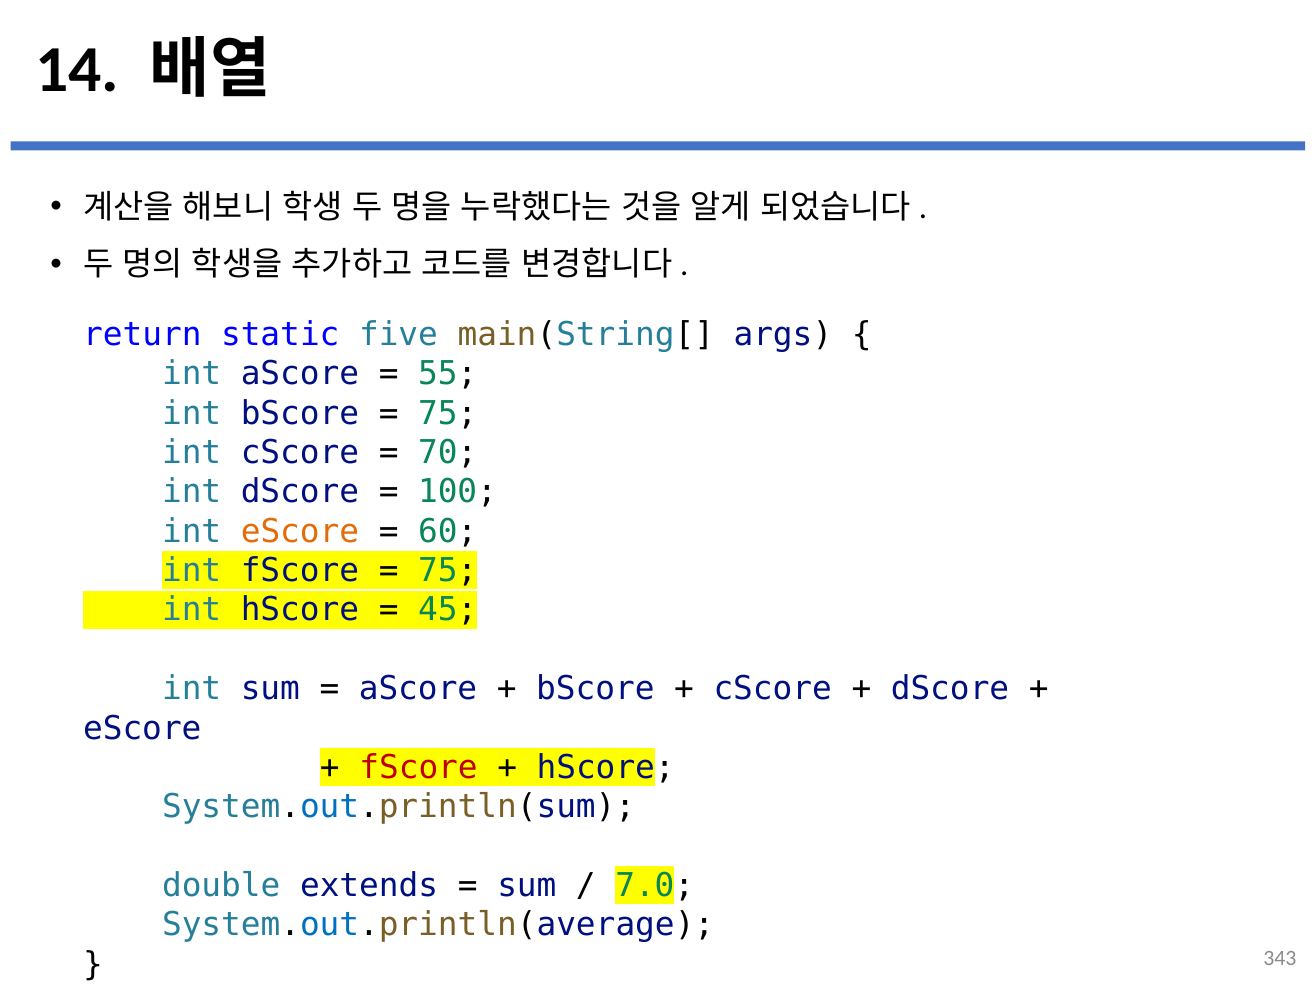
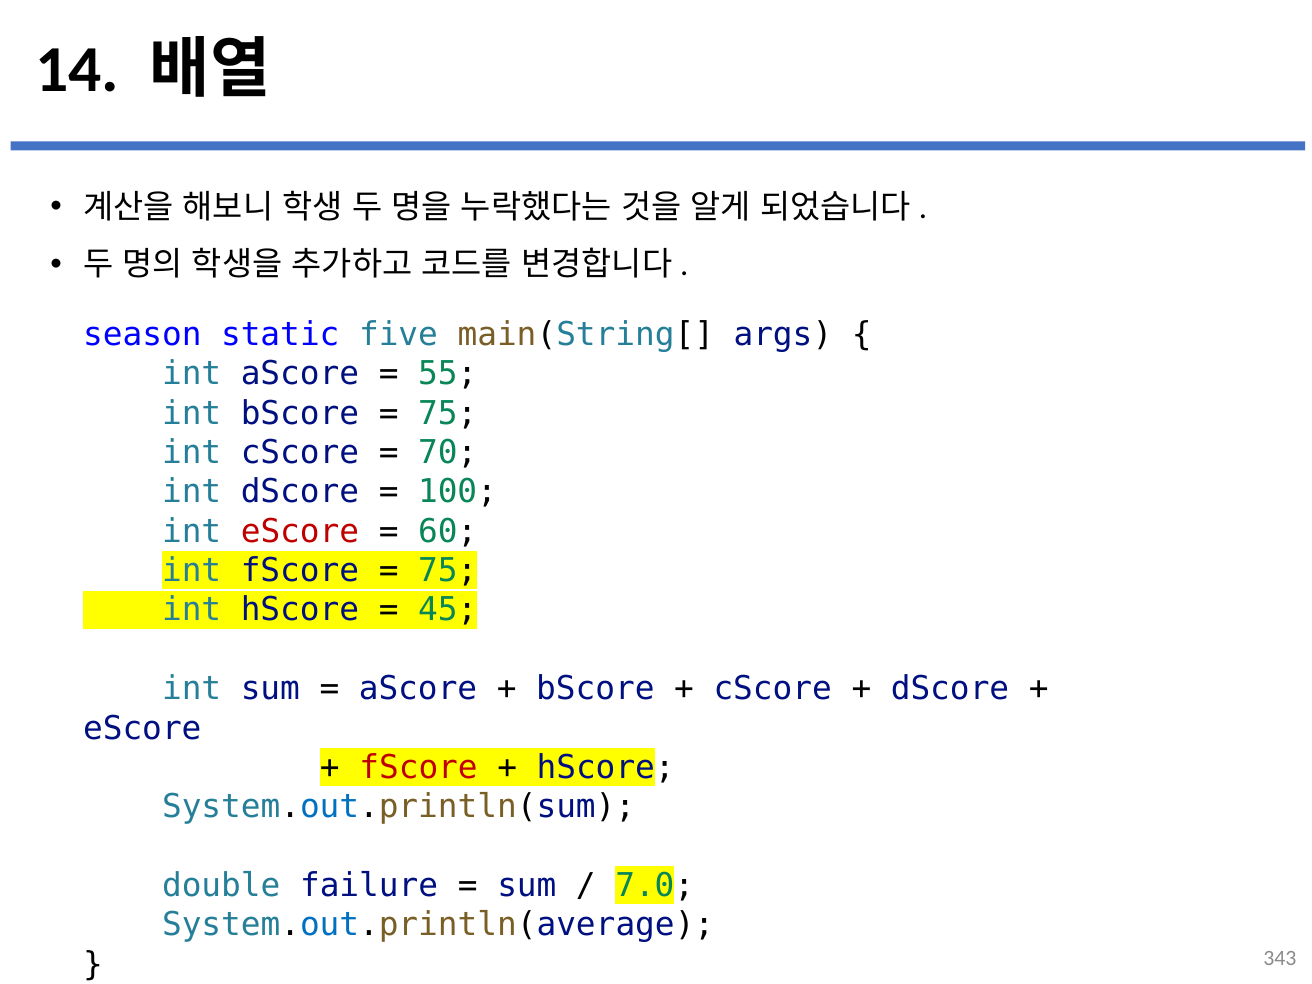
return: return -> season
eScore at (300, 531) colour: orange -> red
extends: extends -> failure
